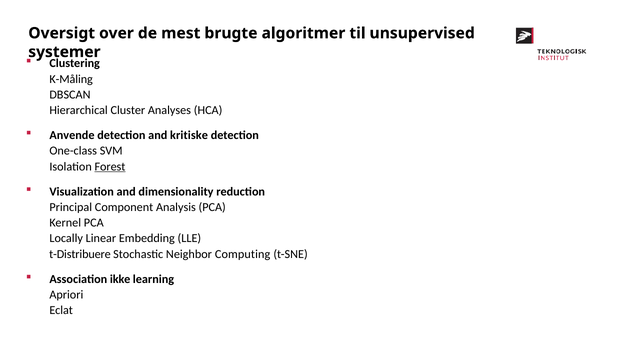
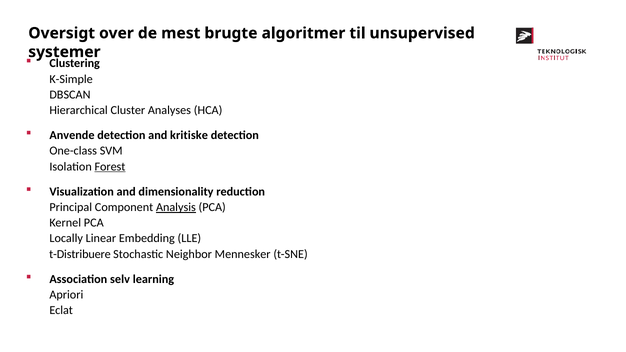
K-Måling: K-Måling -> K-Simple
Analysis underline: none -> present
Computing: Computing -> Mennesker
ikke: ikke -> selv
